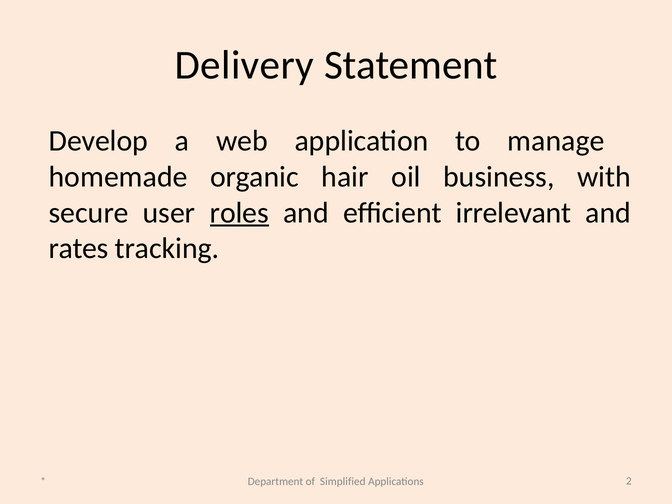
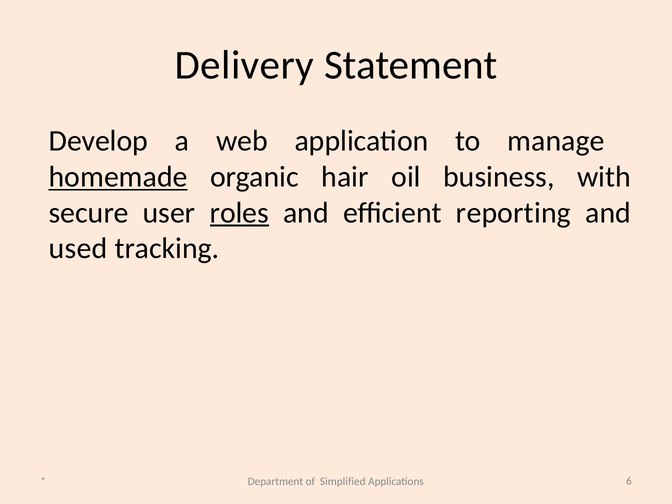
homemade underline: none -> present
irrelevant: irrelevant -> reporting
rates: rates -> used
2: 2 -> 6
